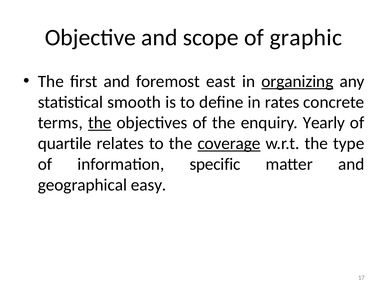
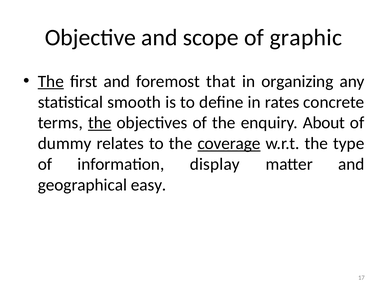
The at (51, 81) underline: none -> present
east: east -> that
organizing underline: present -> none
Yearly: Yearly -> About
quartile: quartile -> dummy
specific: specific -> display
